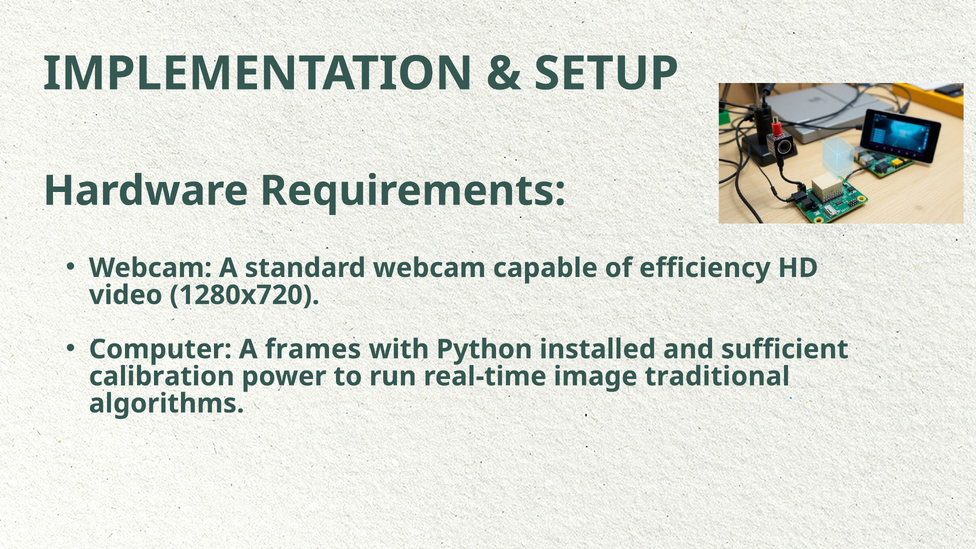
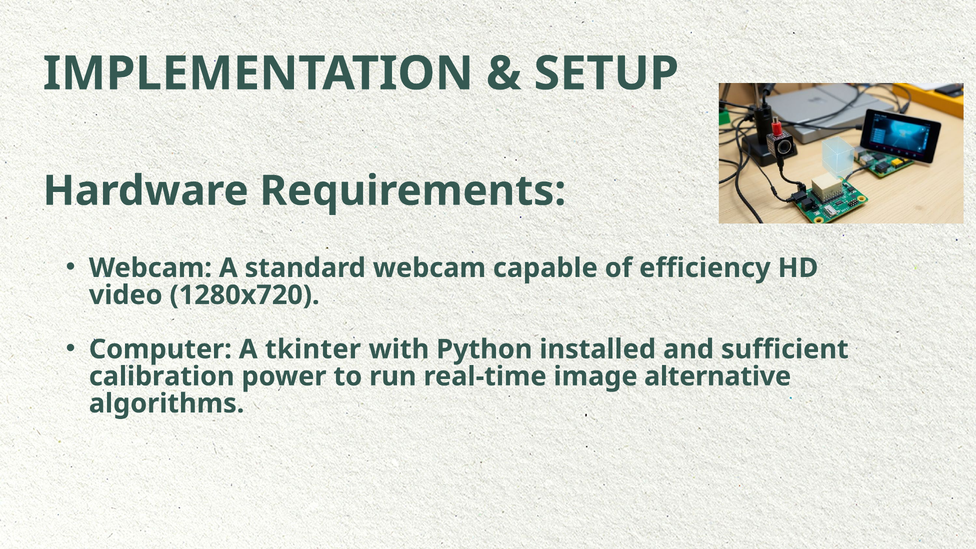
frames: frames -> tkinter
traditional: traditional -> alternative
